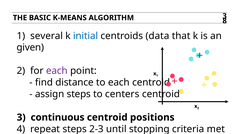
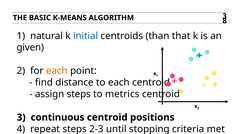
several: several -> natural
data: data -> than
each at (57, 71) colour: purple -> orange
centers: centers -> metrics
